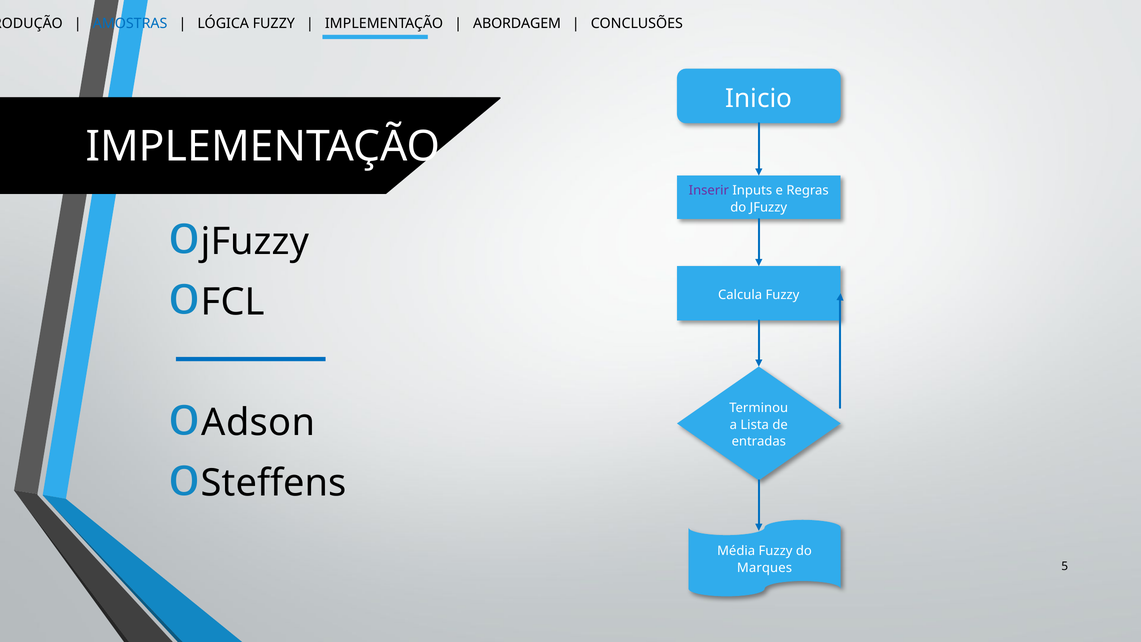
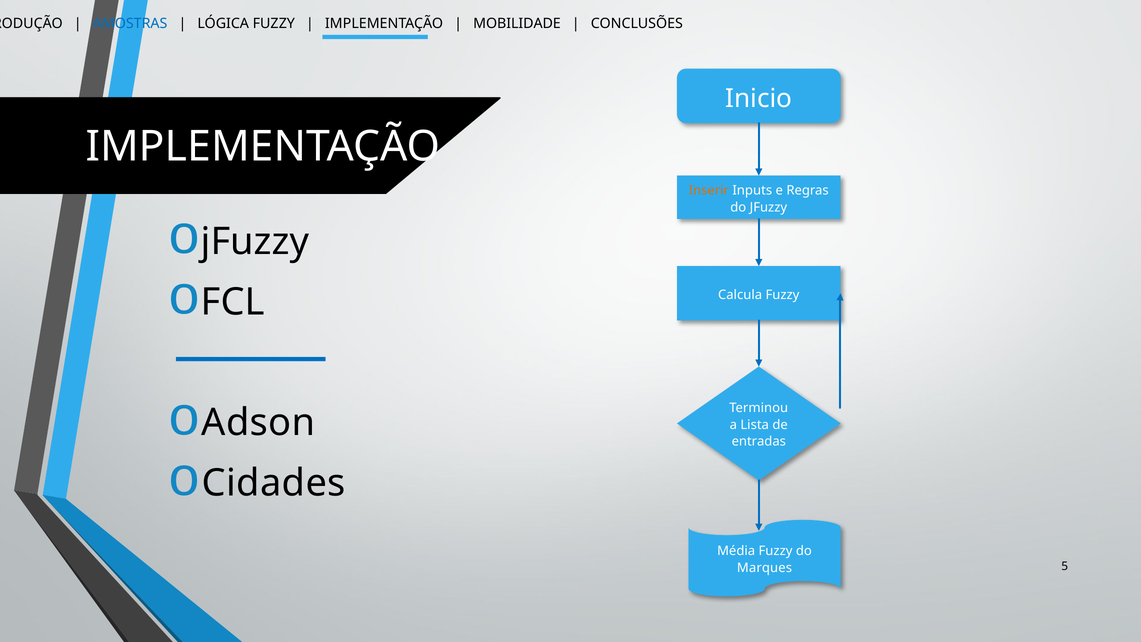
ABORDAGEM: ABORDAGEM -> MOBILIDADE
Inserir colour: purple -> orange
Steffens: Steffens -> Cidades
